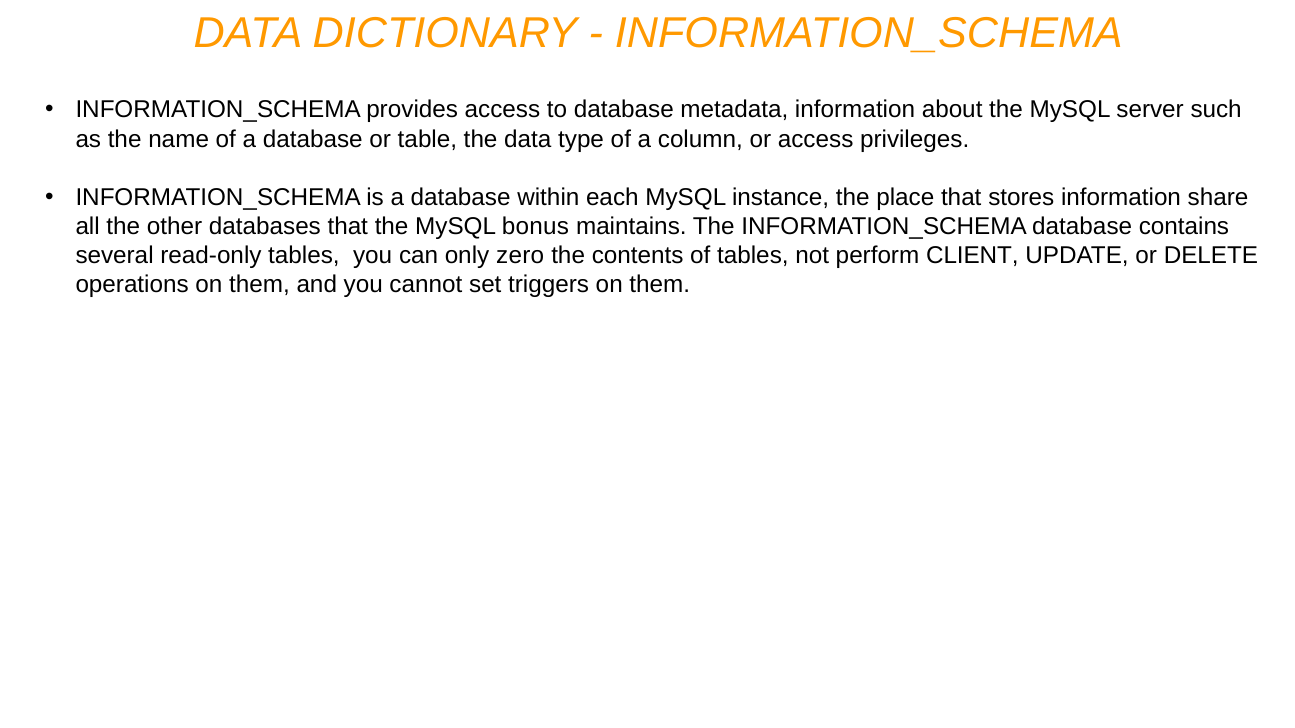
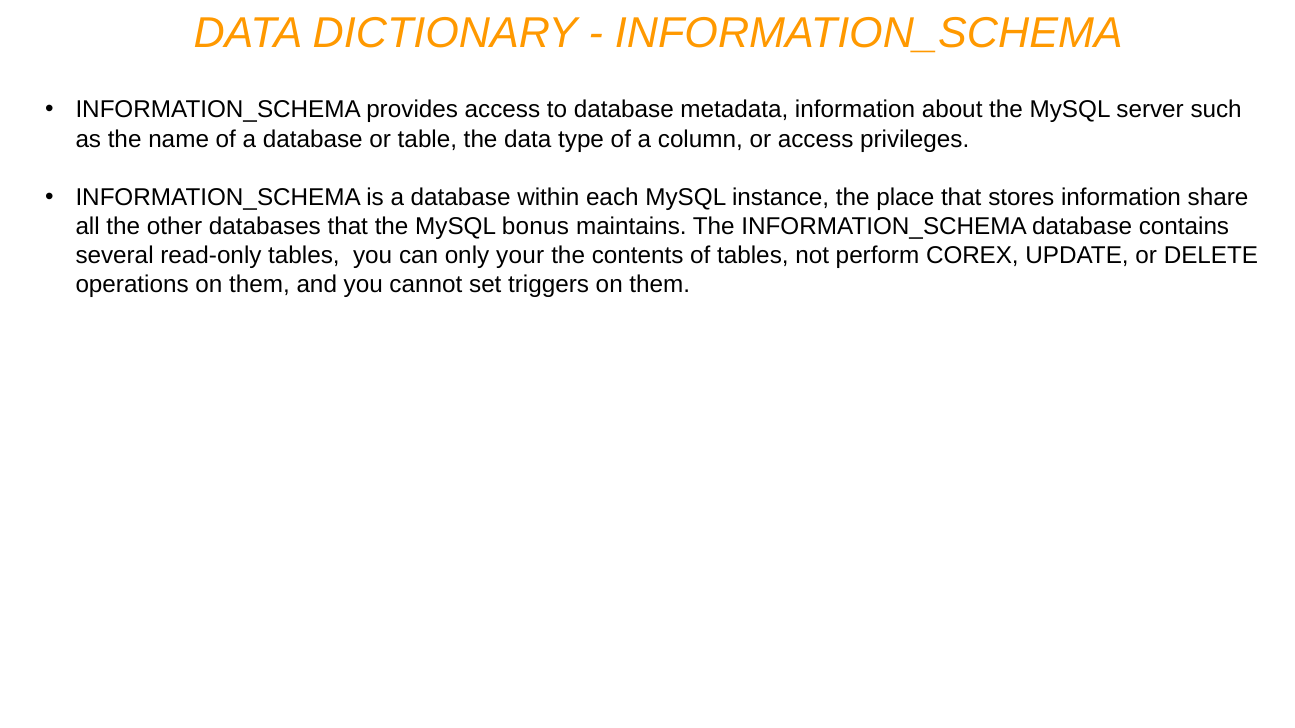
zero: zero -> your
CLIENT: CLIENT -> COREX
